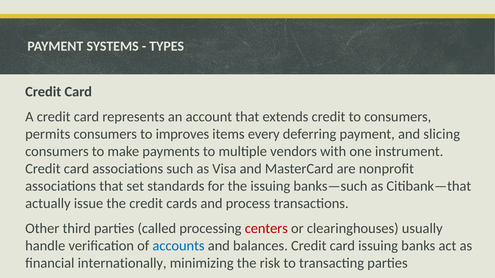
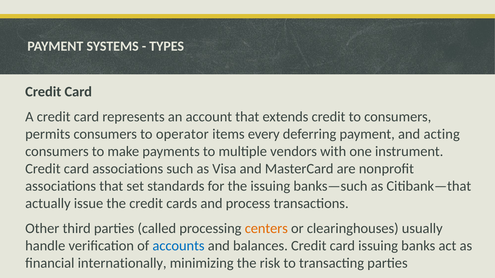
improves: improves -> operator
slicing: slicing -> acting
centers colour: red -> orange
